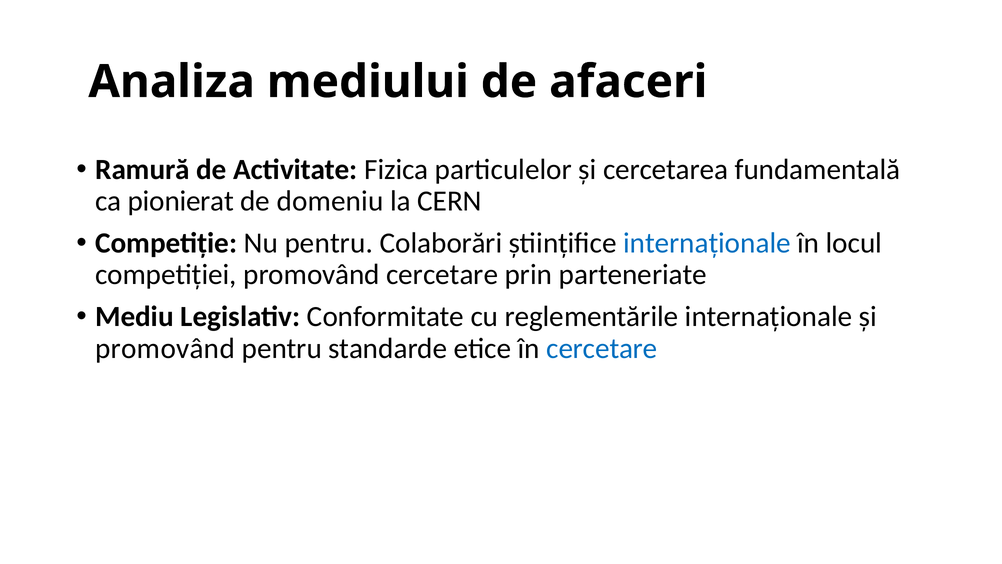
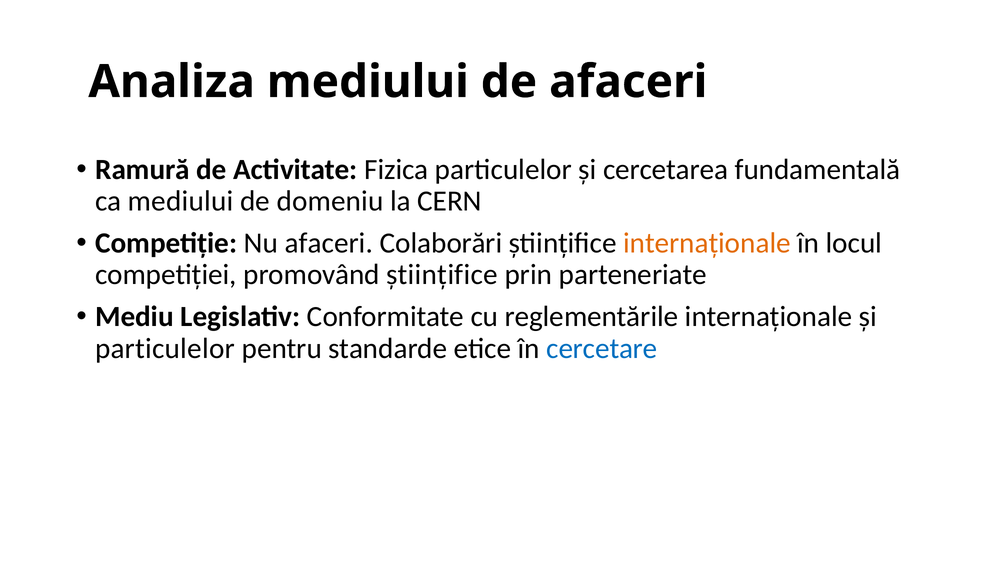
ca pionierat: pionierat -> mediului
Nu pentru: pentru -> afaceri
internaționale at (707, 243) colour: blue -> orange
promovând cercetare: cercetare -> științifice
promovând at (165, 348): promovând -> particulelor
